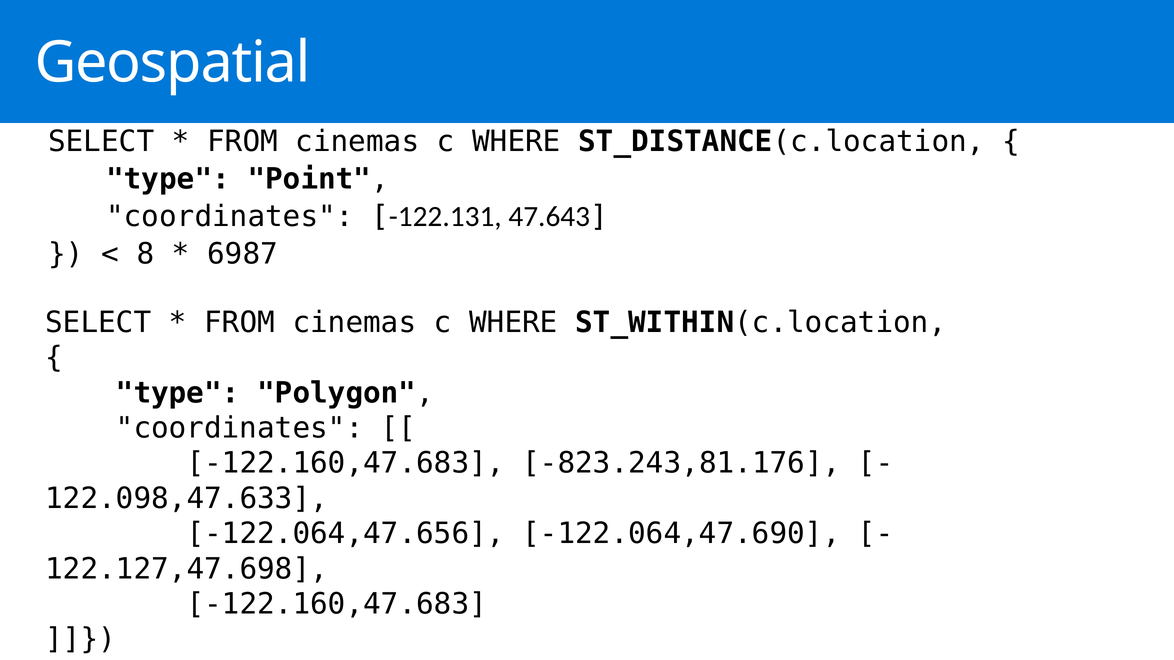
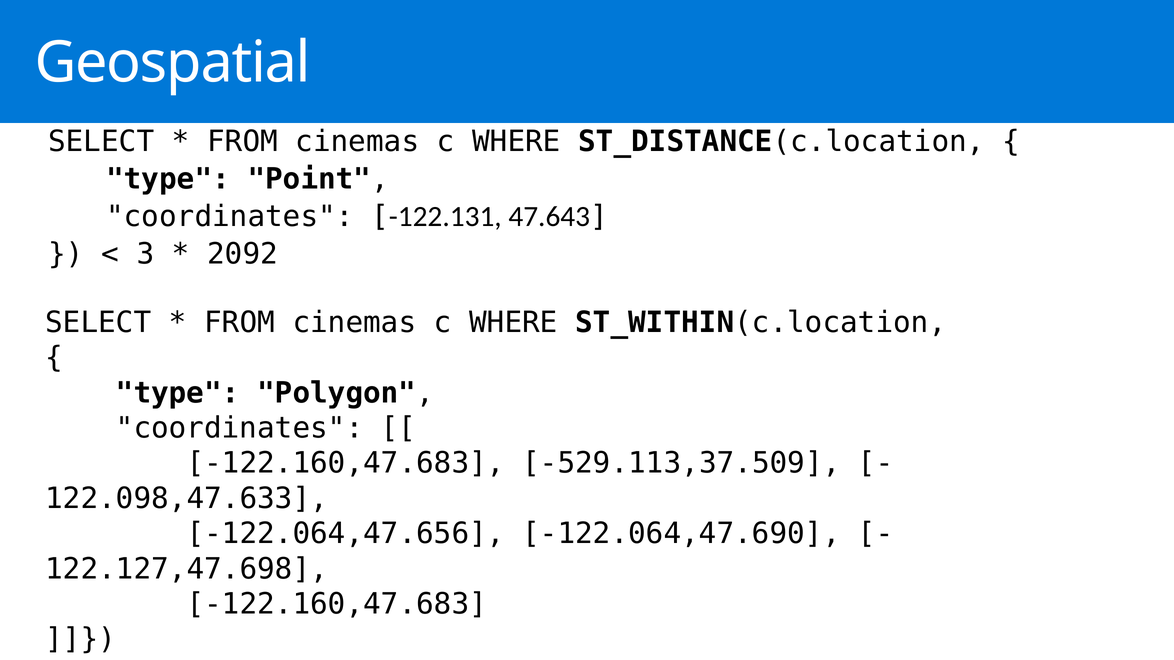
8: 8 -> 3
6987: 6987 -> 2092
-823.243,81.176: -823.243,81.176 -> -529.113,37.509
